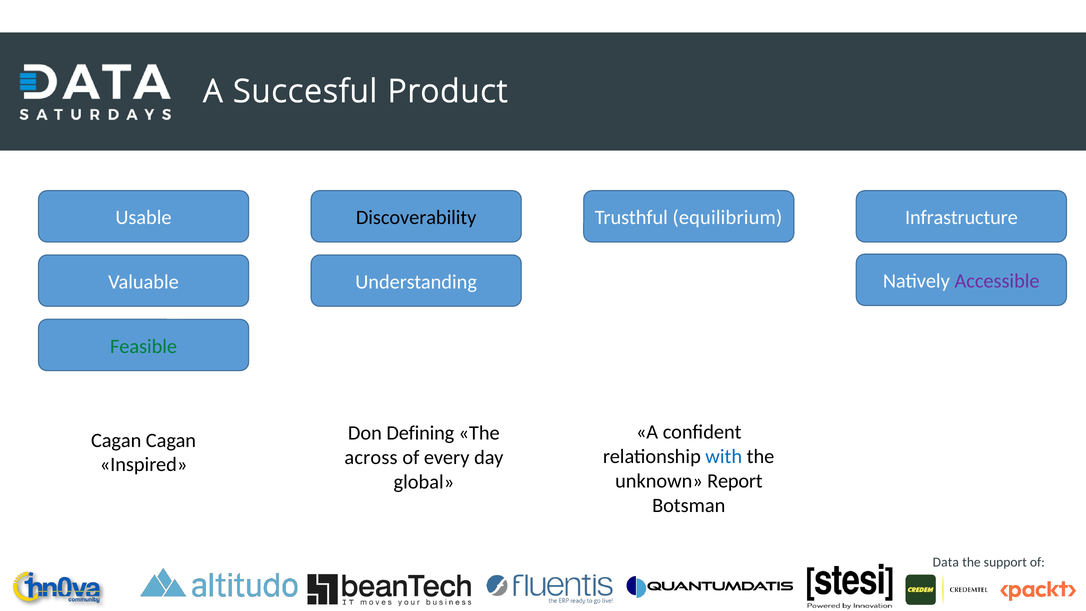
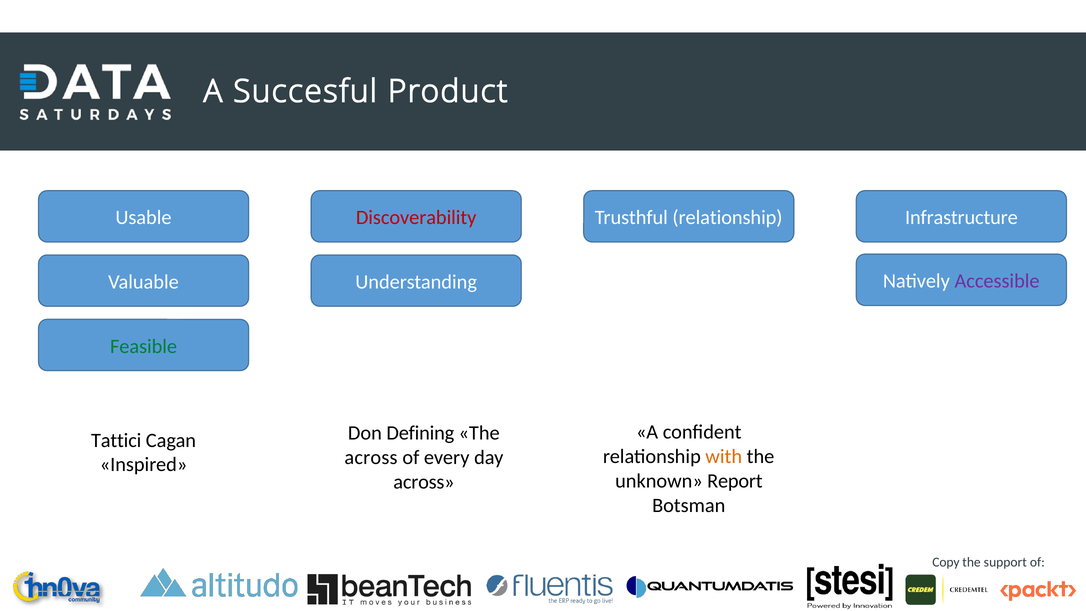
Discoverability colour: black -> red
Trusthful equilibrium: equilibrium -> relationship
Cagan at (116, 440): Cagan -> Tattici
with colour: blue -> orange
global at (424, 482): global -> across
Data: Data -> Copy
